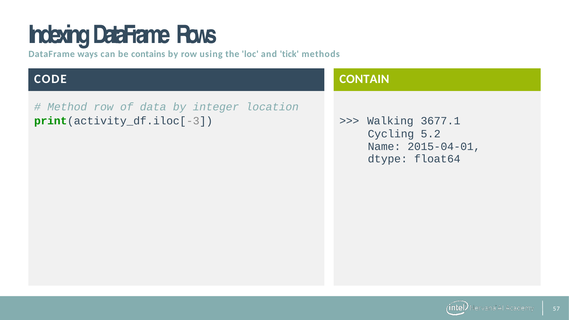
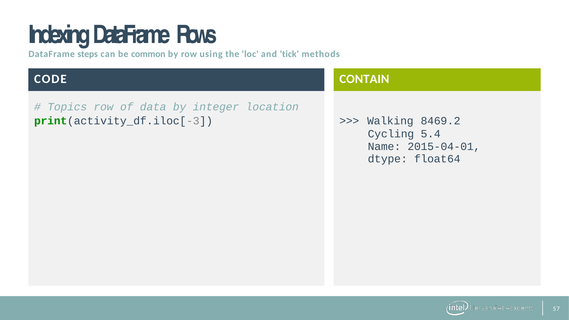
ways: ways -> steps
contains: contains -> common
Method: Method -> Topics
3677.1: 3677.1 -> 8469.2
5.2: 5.2 -> 5.4
